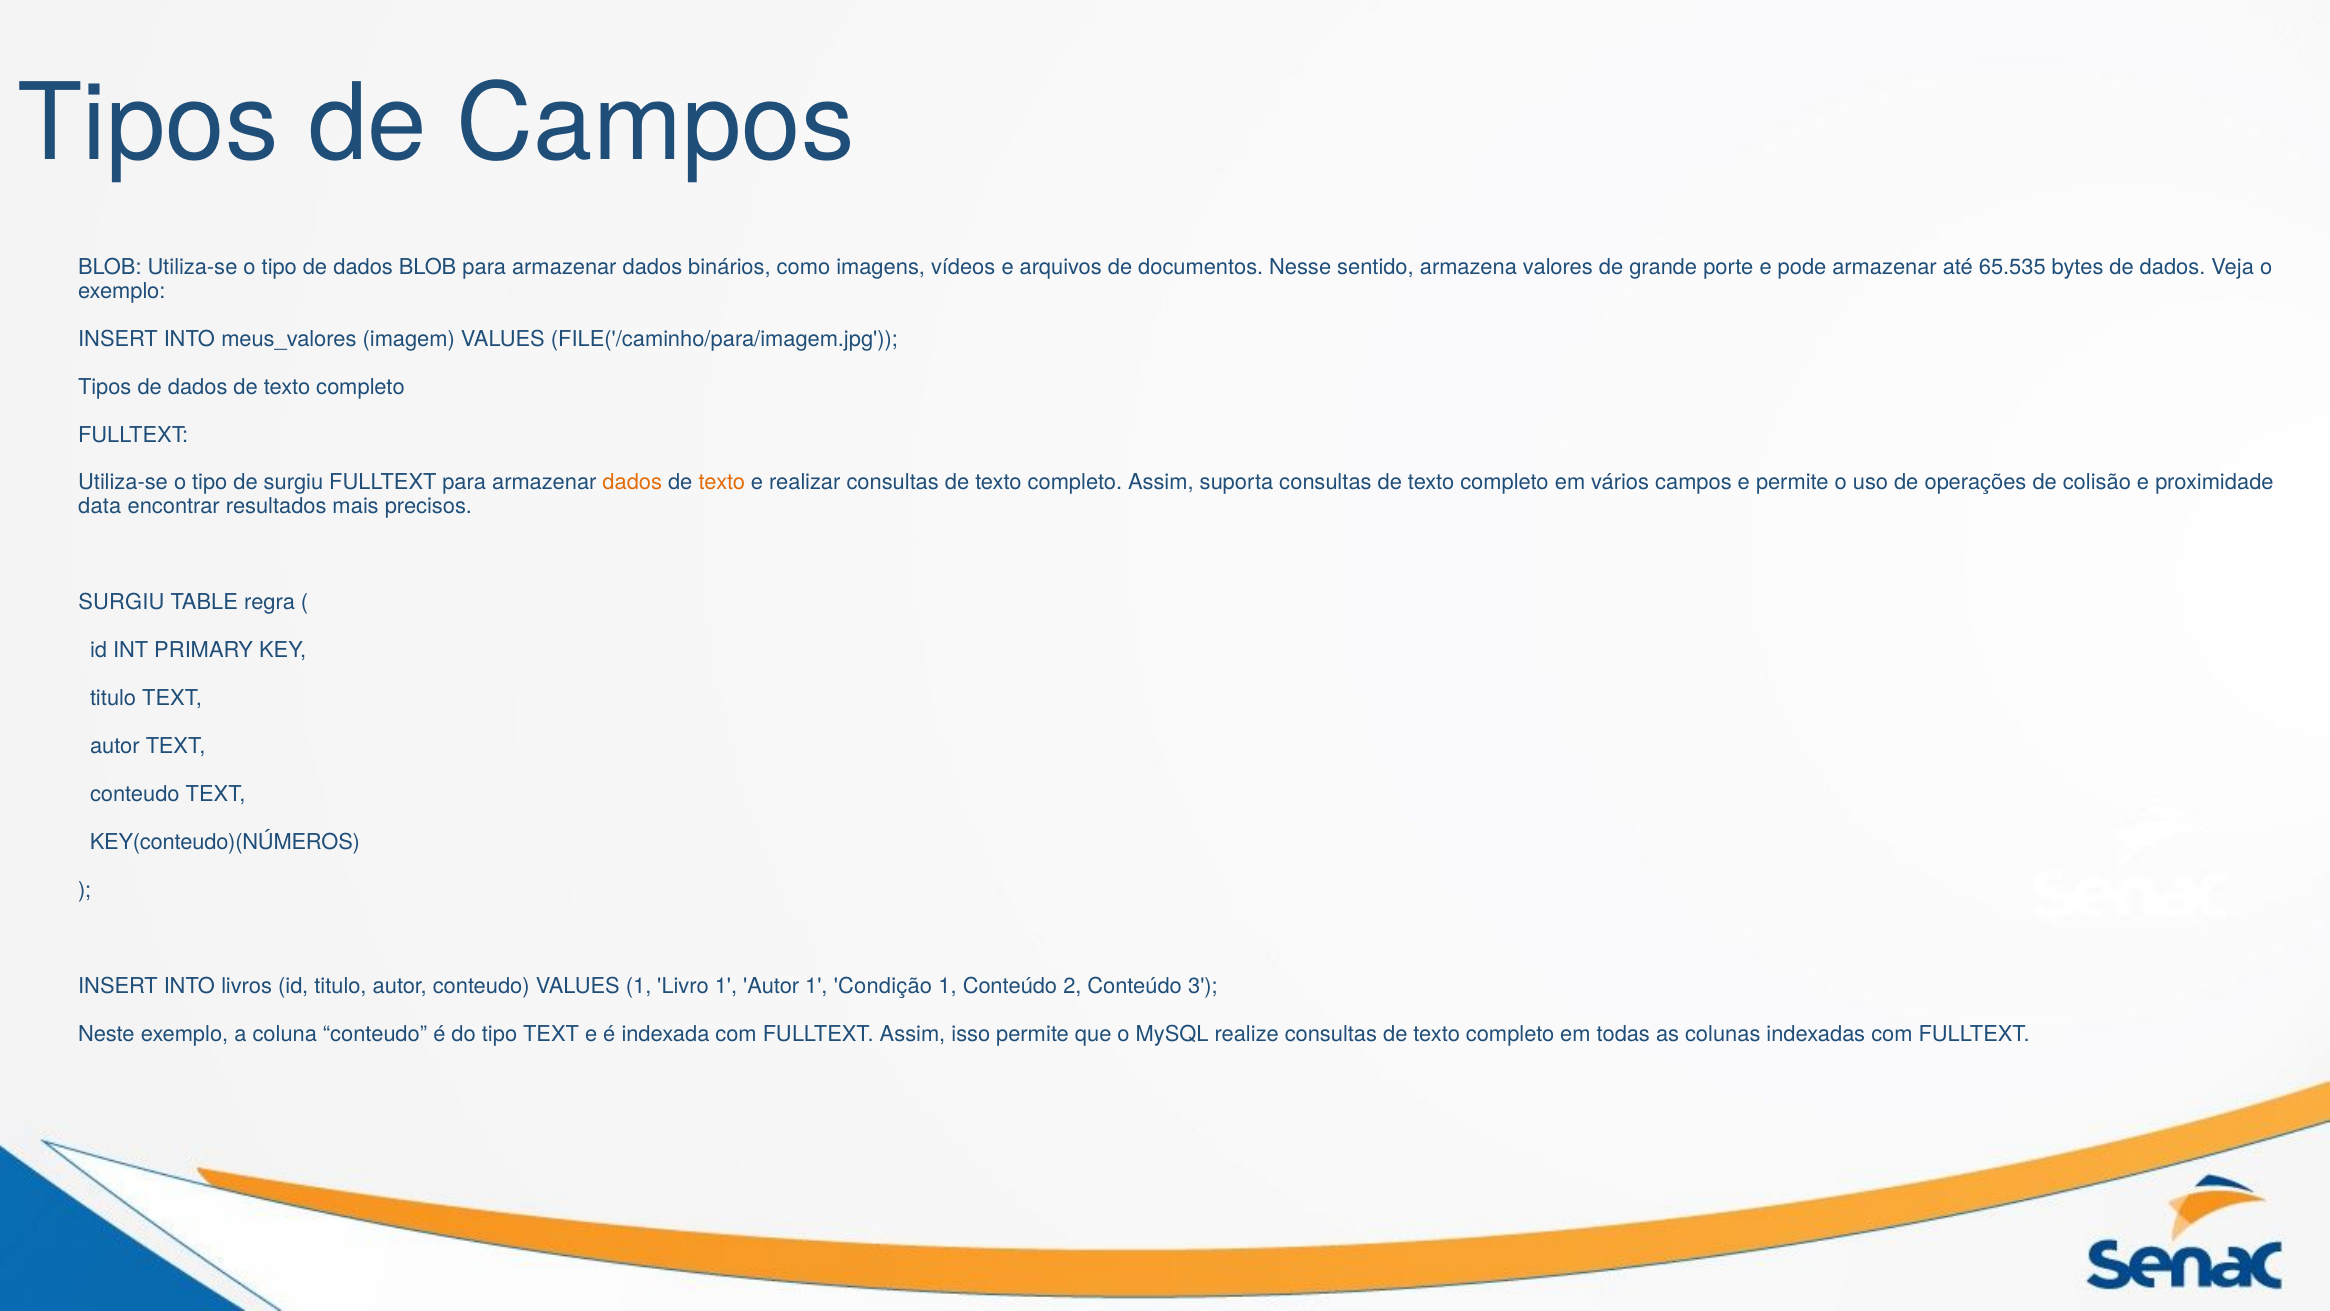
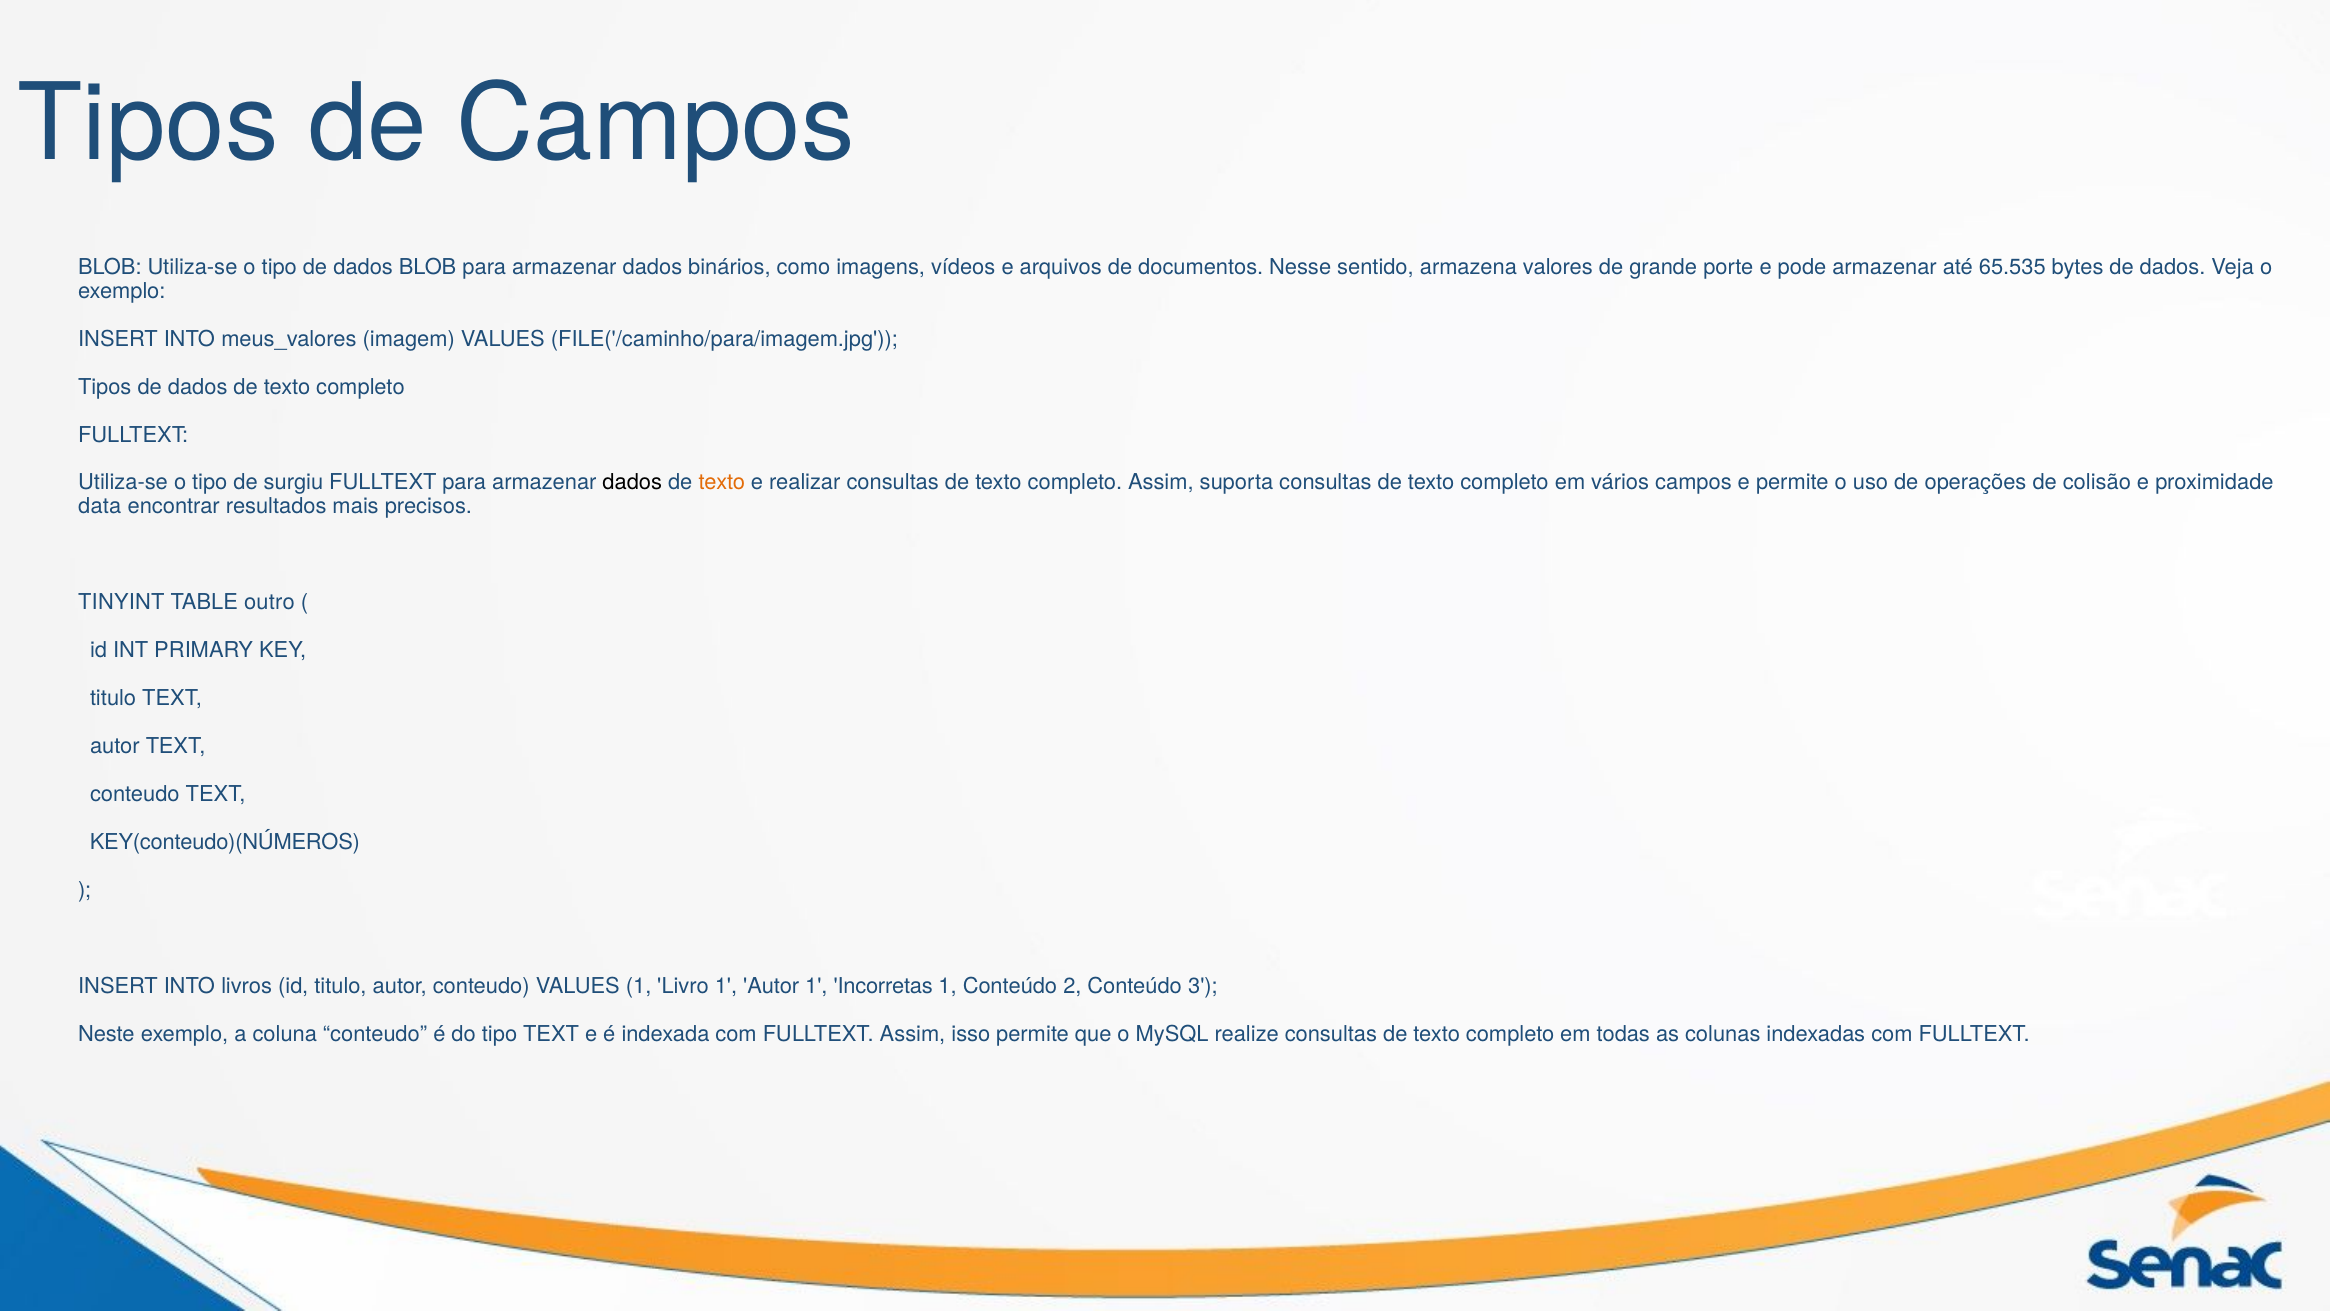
dados at (632, 483) colour: orange -> black
SURGIU at (121, 602): SURGIU -> TINYINT
regra: regra -> outro
Condição: Condição -> Incorretas
